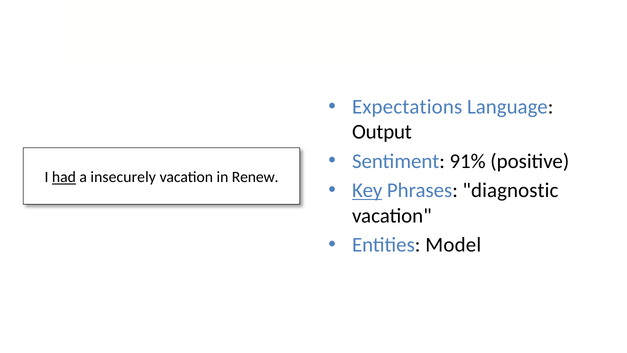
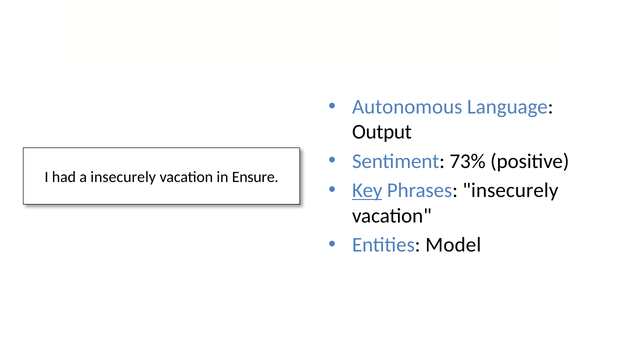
Expectations: Expectations -> Autonomous
91%: 91% -> 73%
had underline: present -> none
Renew: Renew -> Ensure
Phrases diagnostic: diagnostic -> insecurely
